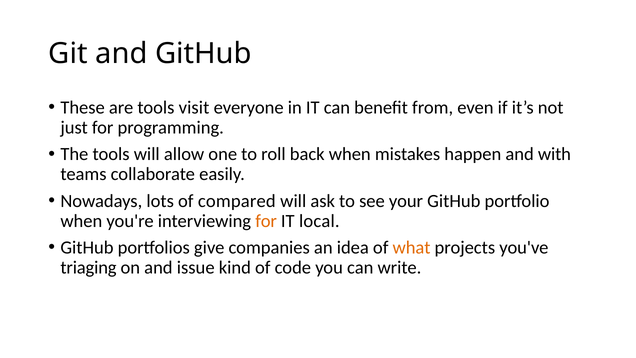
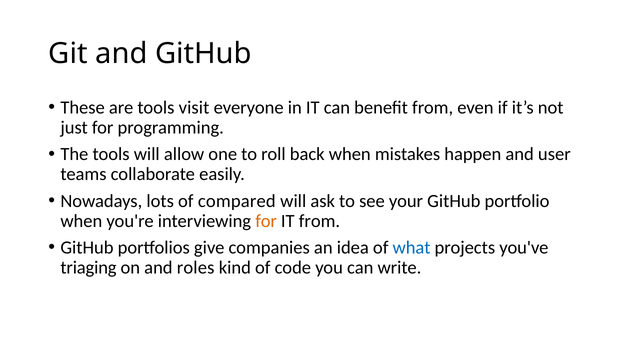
with: with -> user
IT local: local -> from
what colour: orange -> blue
issue: issue -> roles
